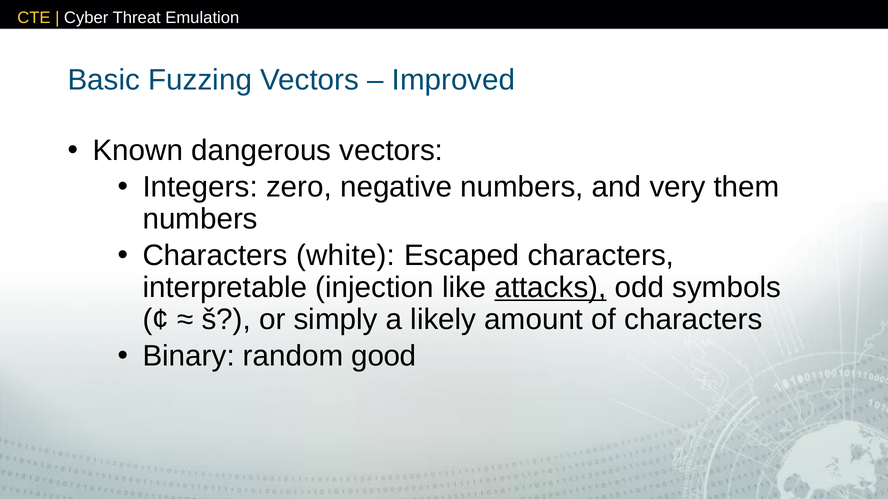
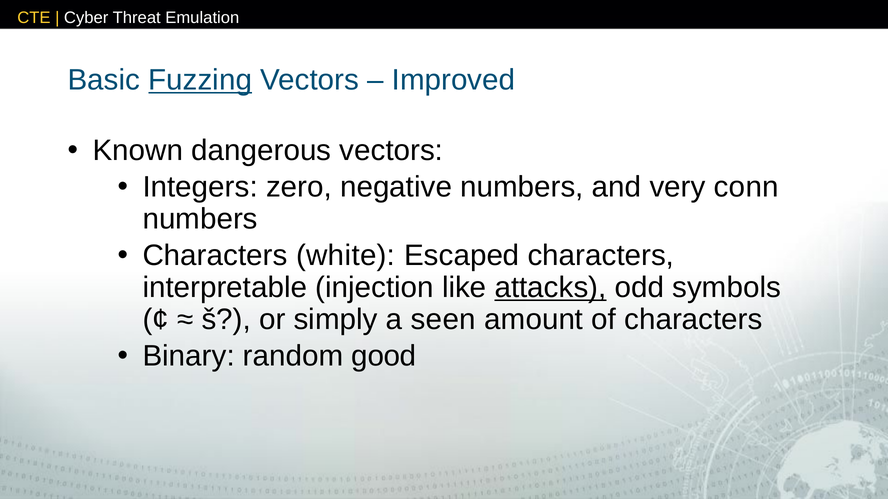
Fuzzing underline: none -> present
them: them -> conn
likely: likely -> seen
